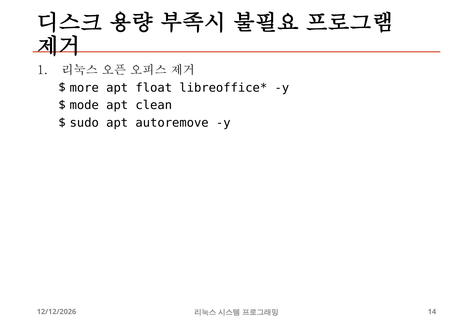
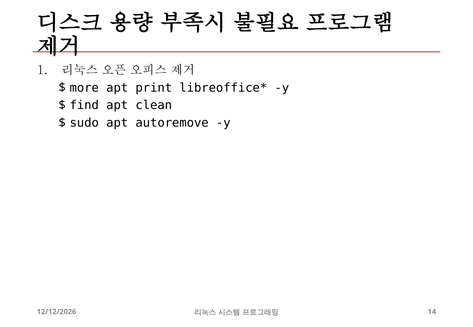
float: float -> print
mode: mode -> find
